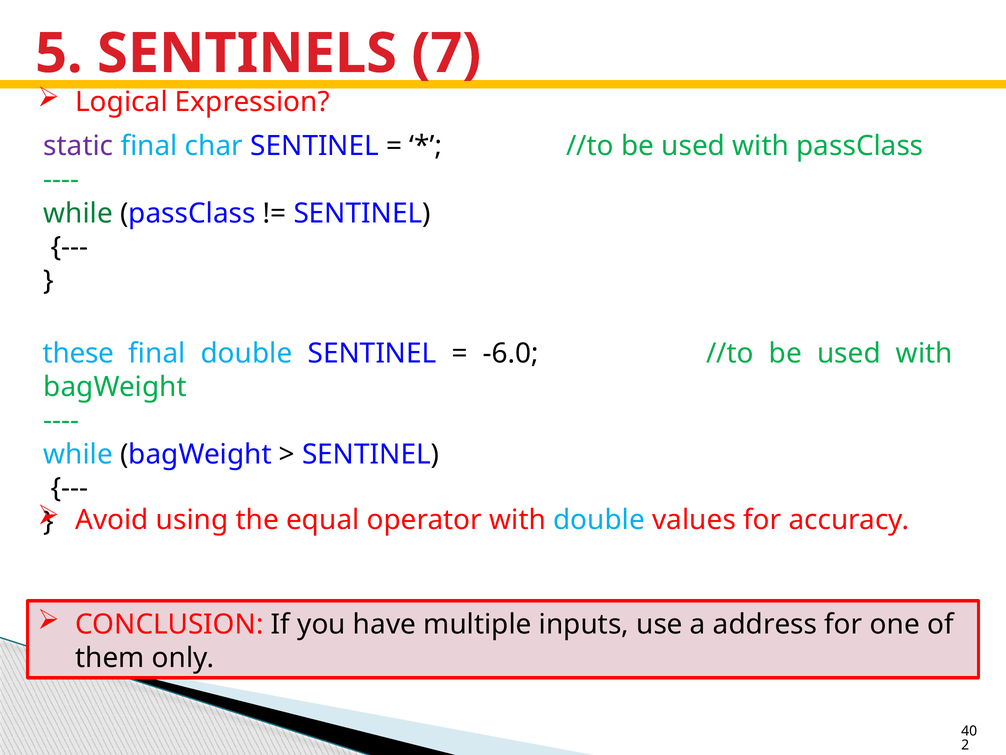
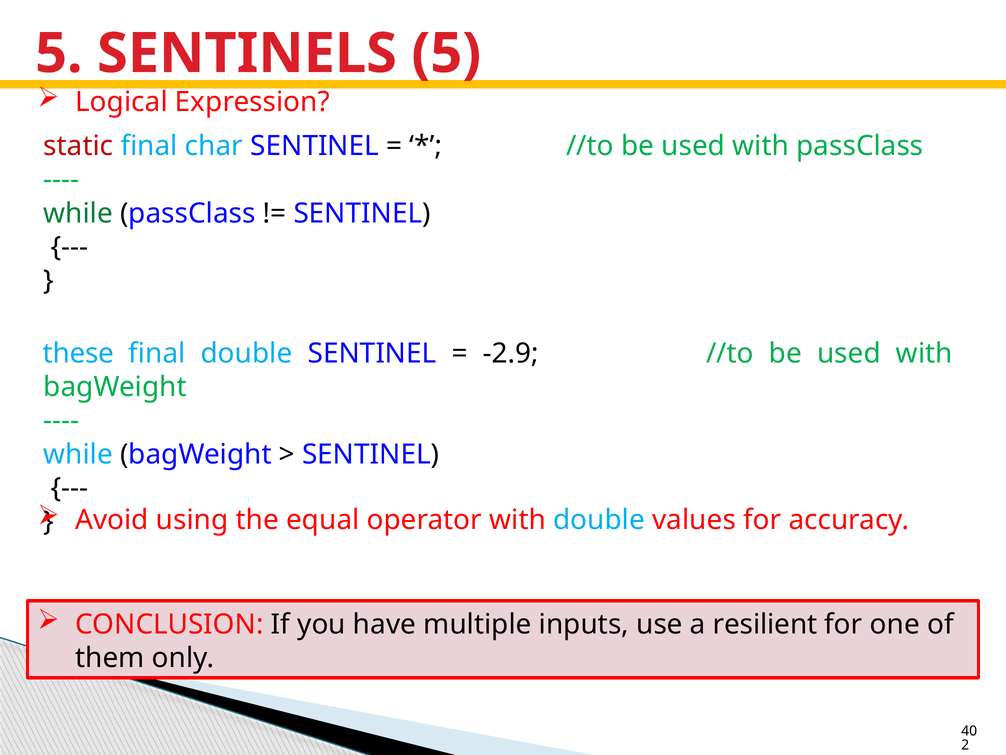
SENTINELS 7: 7 -> 5
static colour: purple -> red
-6.0: -6.0 -> -2.9
address: address -> resilient
